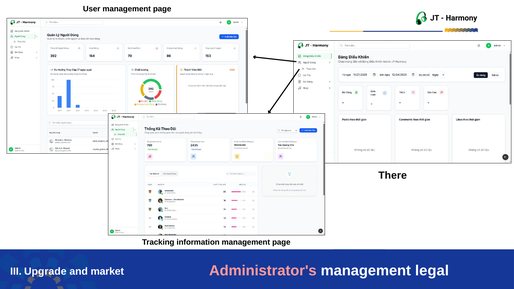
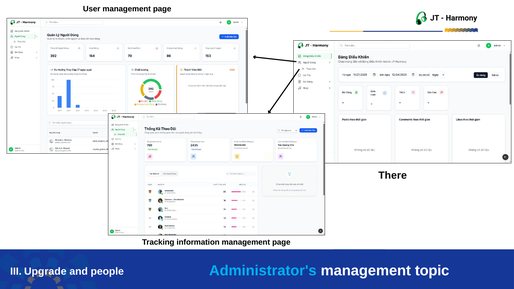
Administrator's colour: pink -> light blue
legal: legal -> topic
market: market -> people
